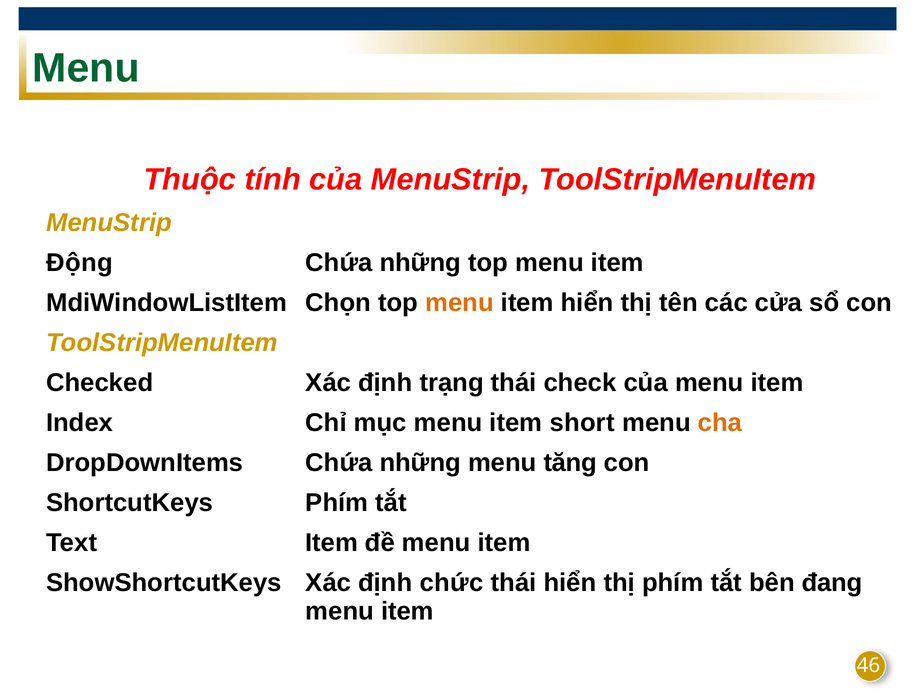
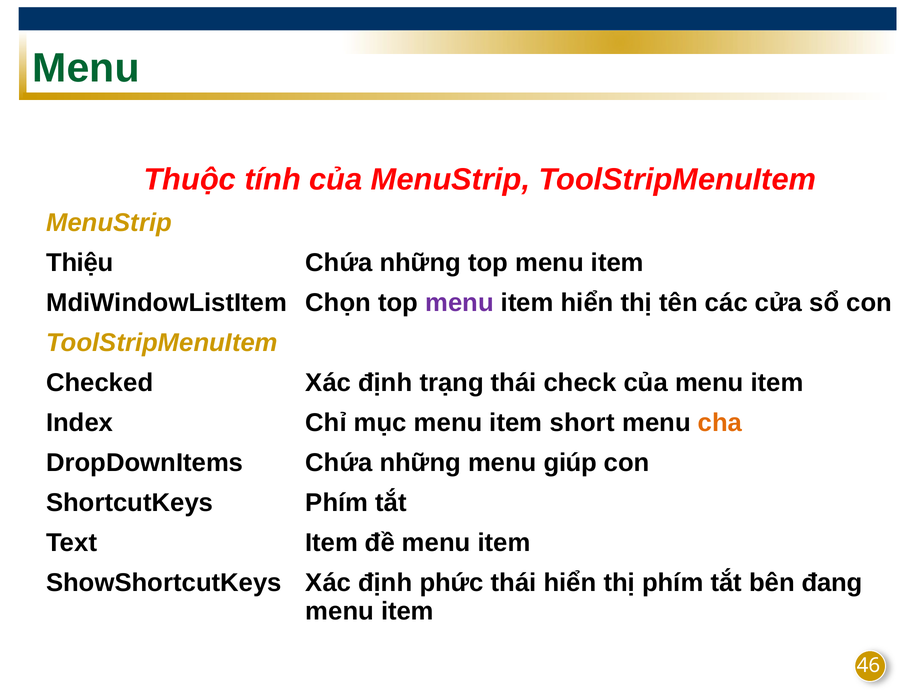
Động: Động -> Thiệu
menu at (459, 303) colour: orange -> purple
tăng: tăng -> giúp
chức: chức -> phức
